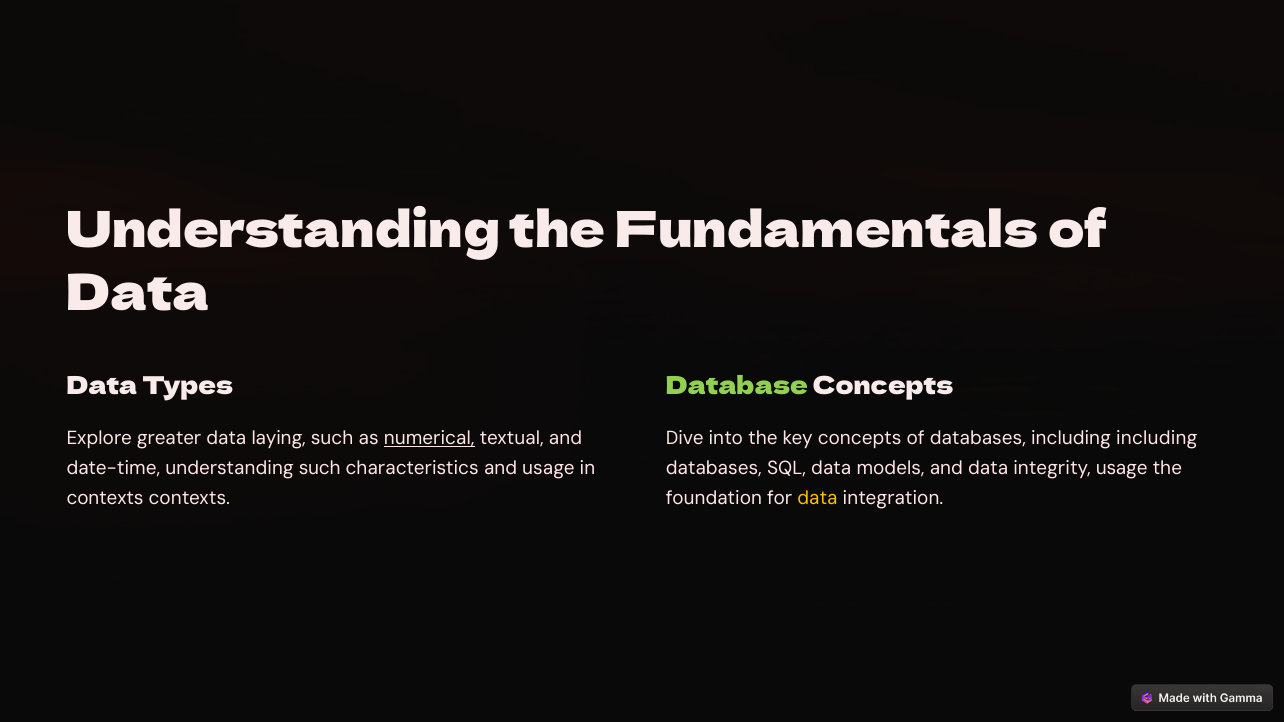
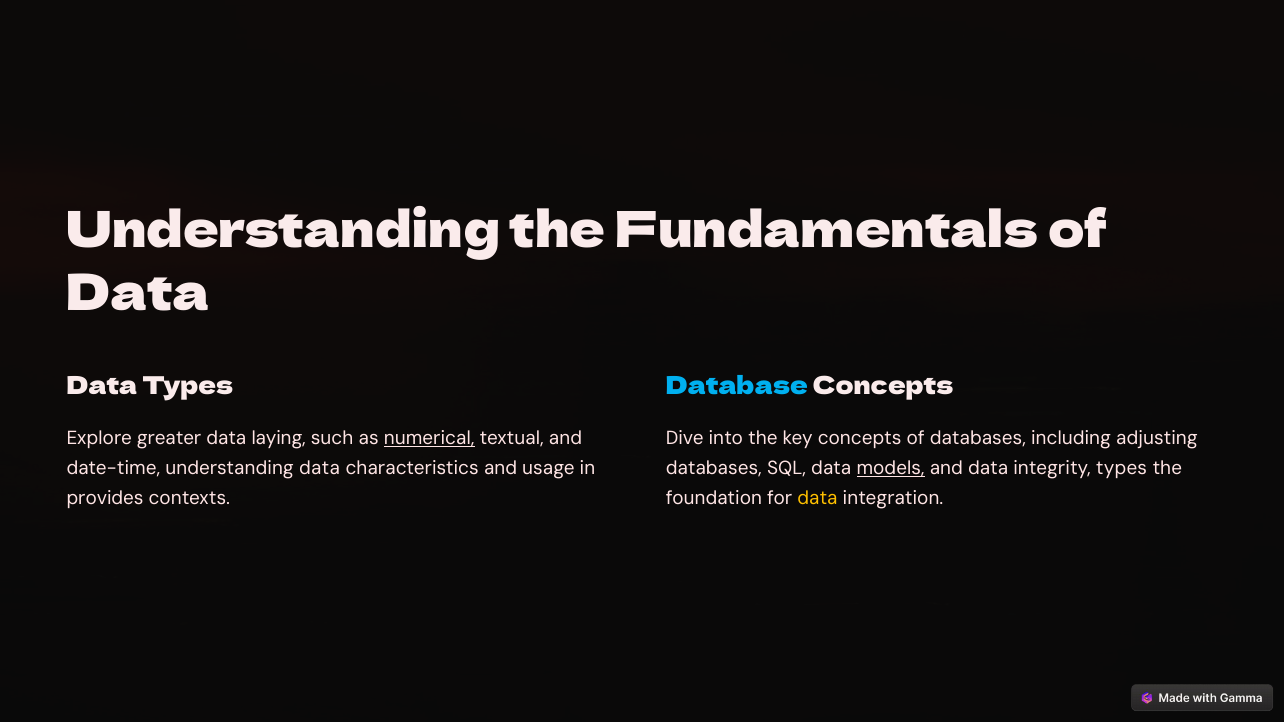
Database colour: light green -> light blue
including including: including -> adjusting
understanding such: such -> data
models underline: none -> present
integrity usage: usage -> types
contexts at (105, 499): contexts -> provides
